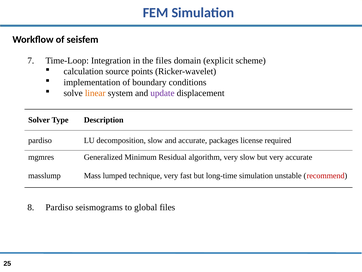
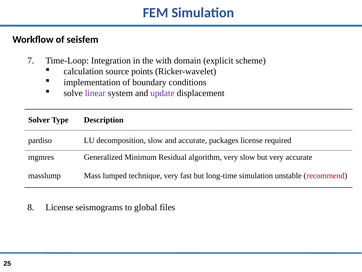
the files: files -> with
linear colour: orange -> purple
Pardiso at (59, 207): Pardiso -> License
